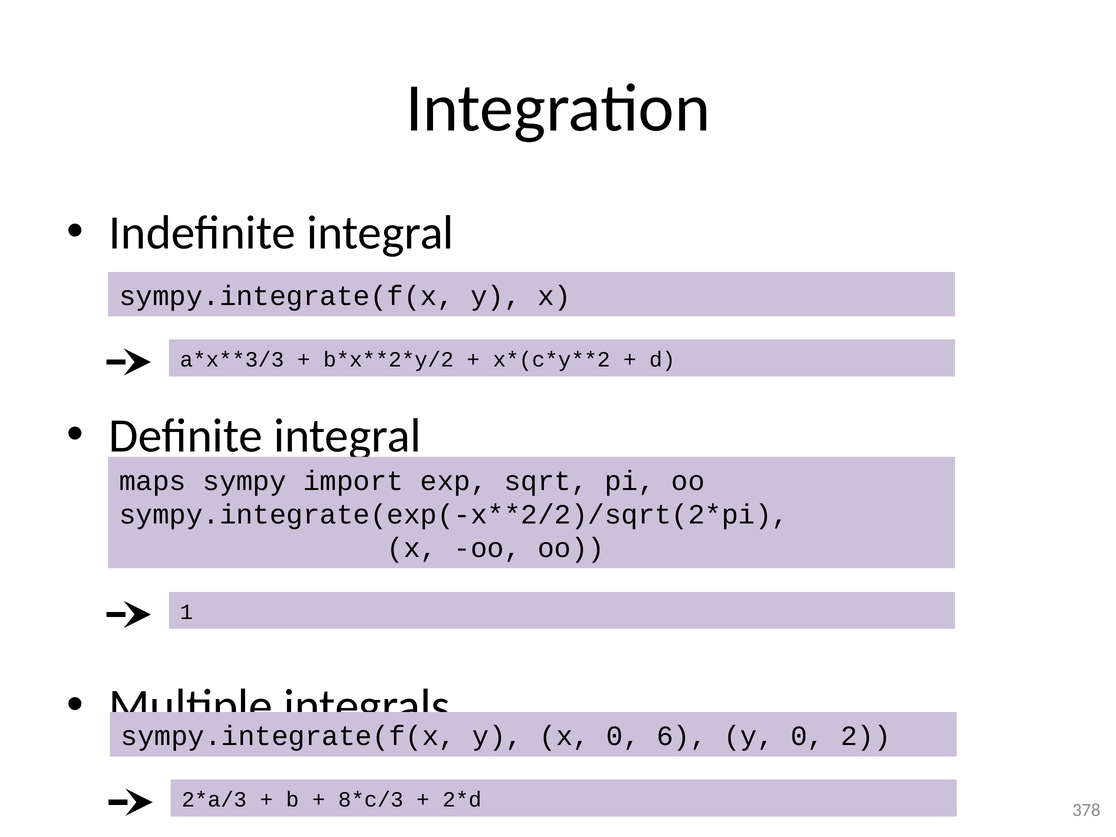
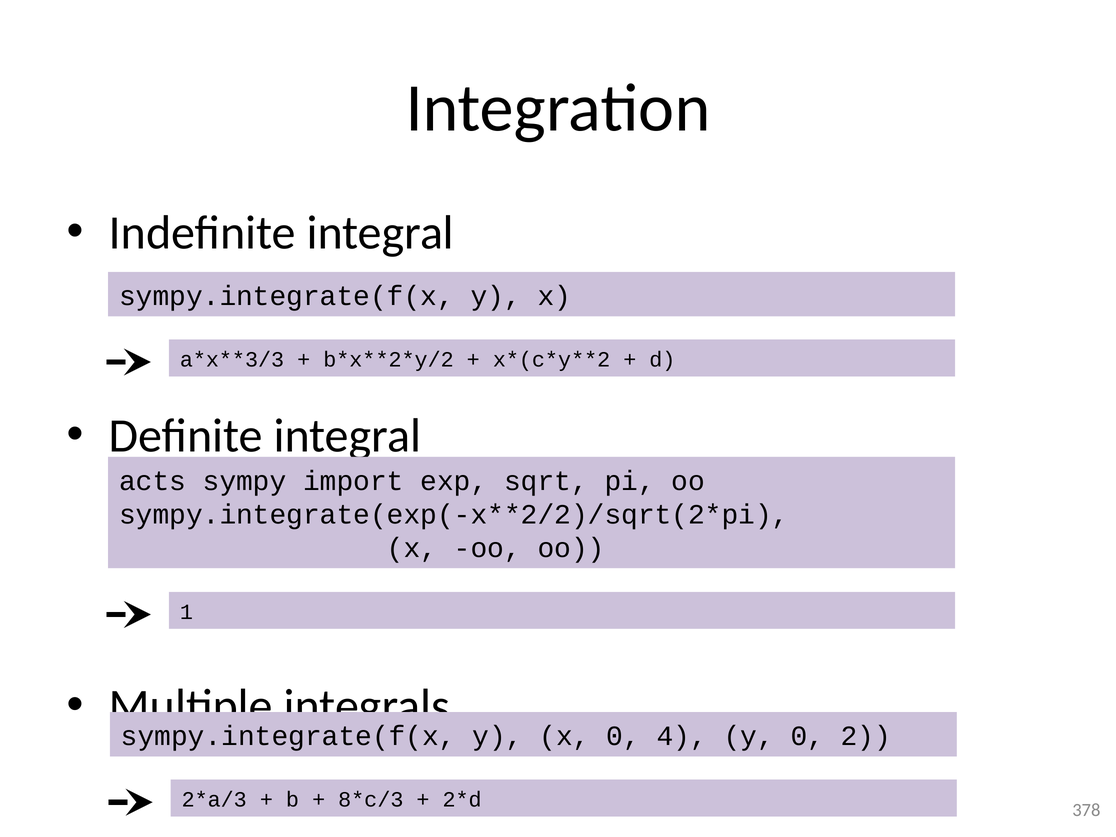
maps: maps -> acts
6: 6 -> 4
